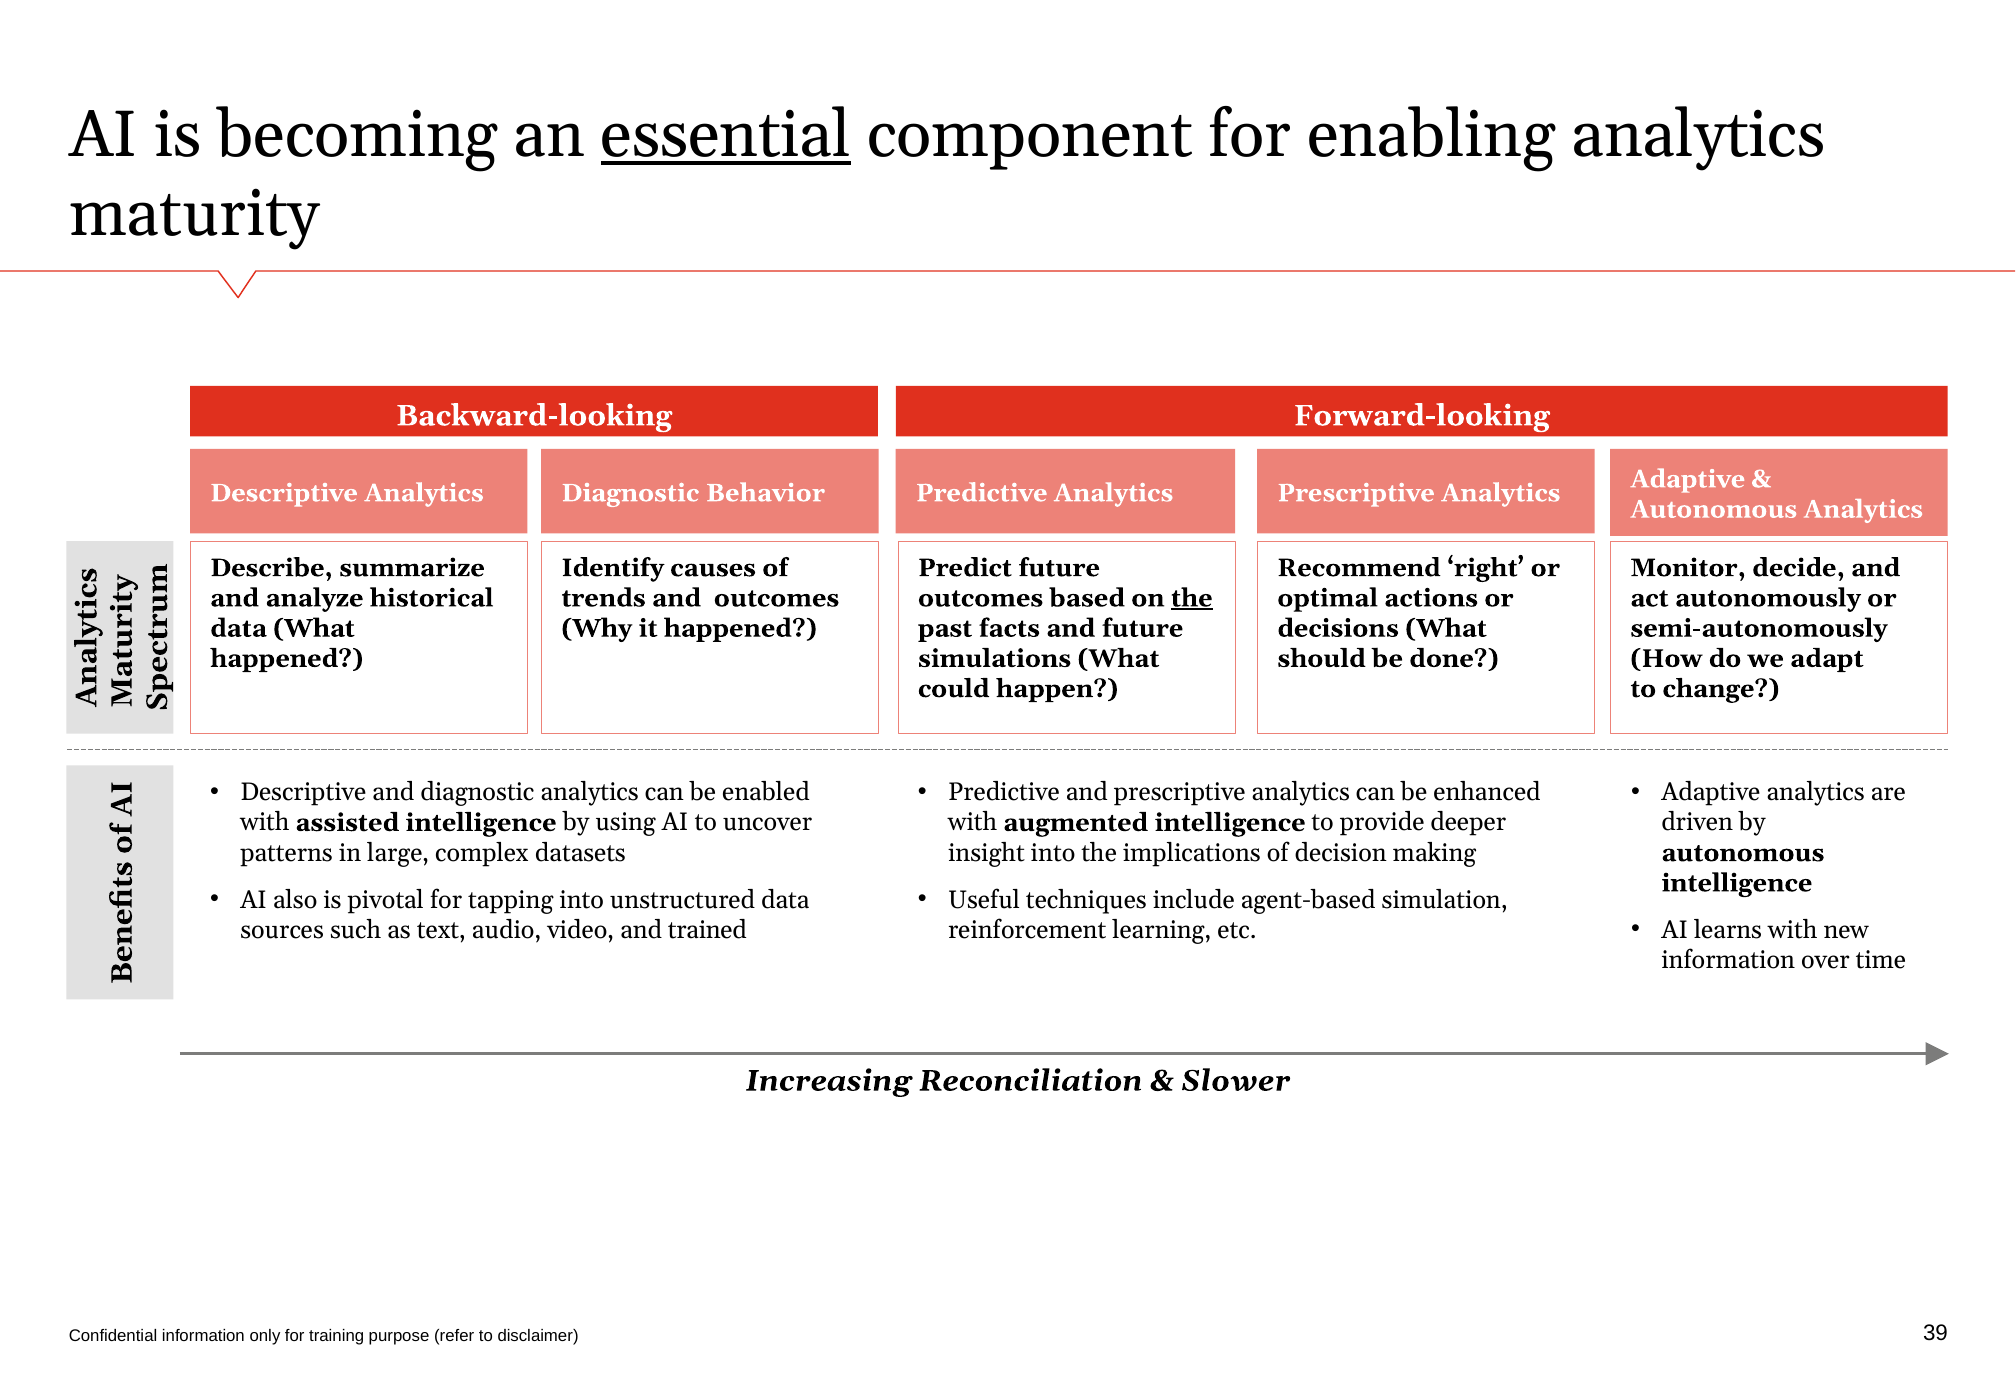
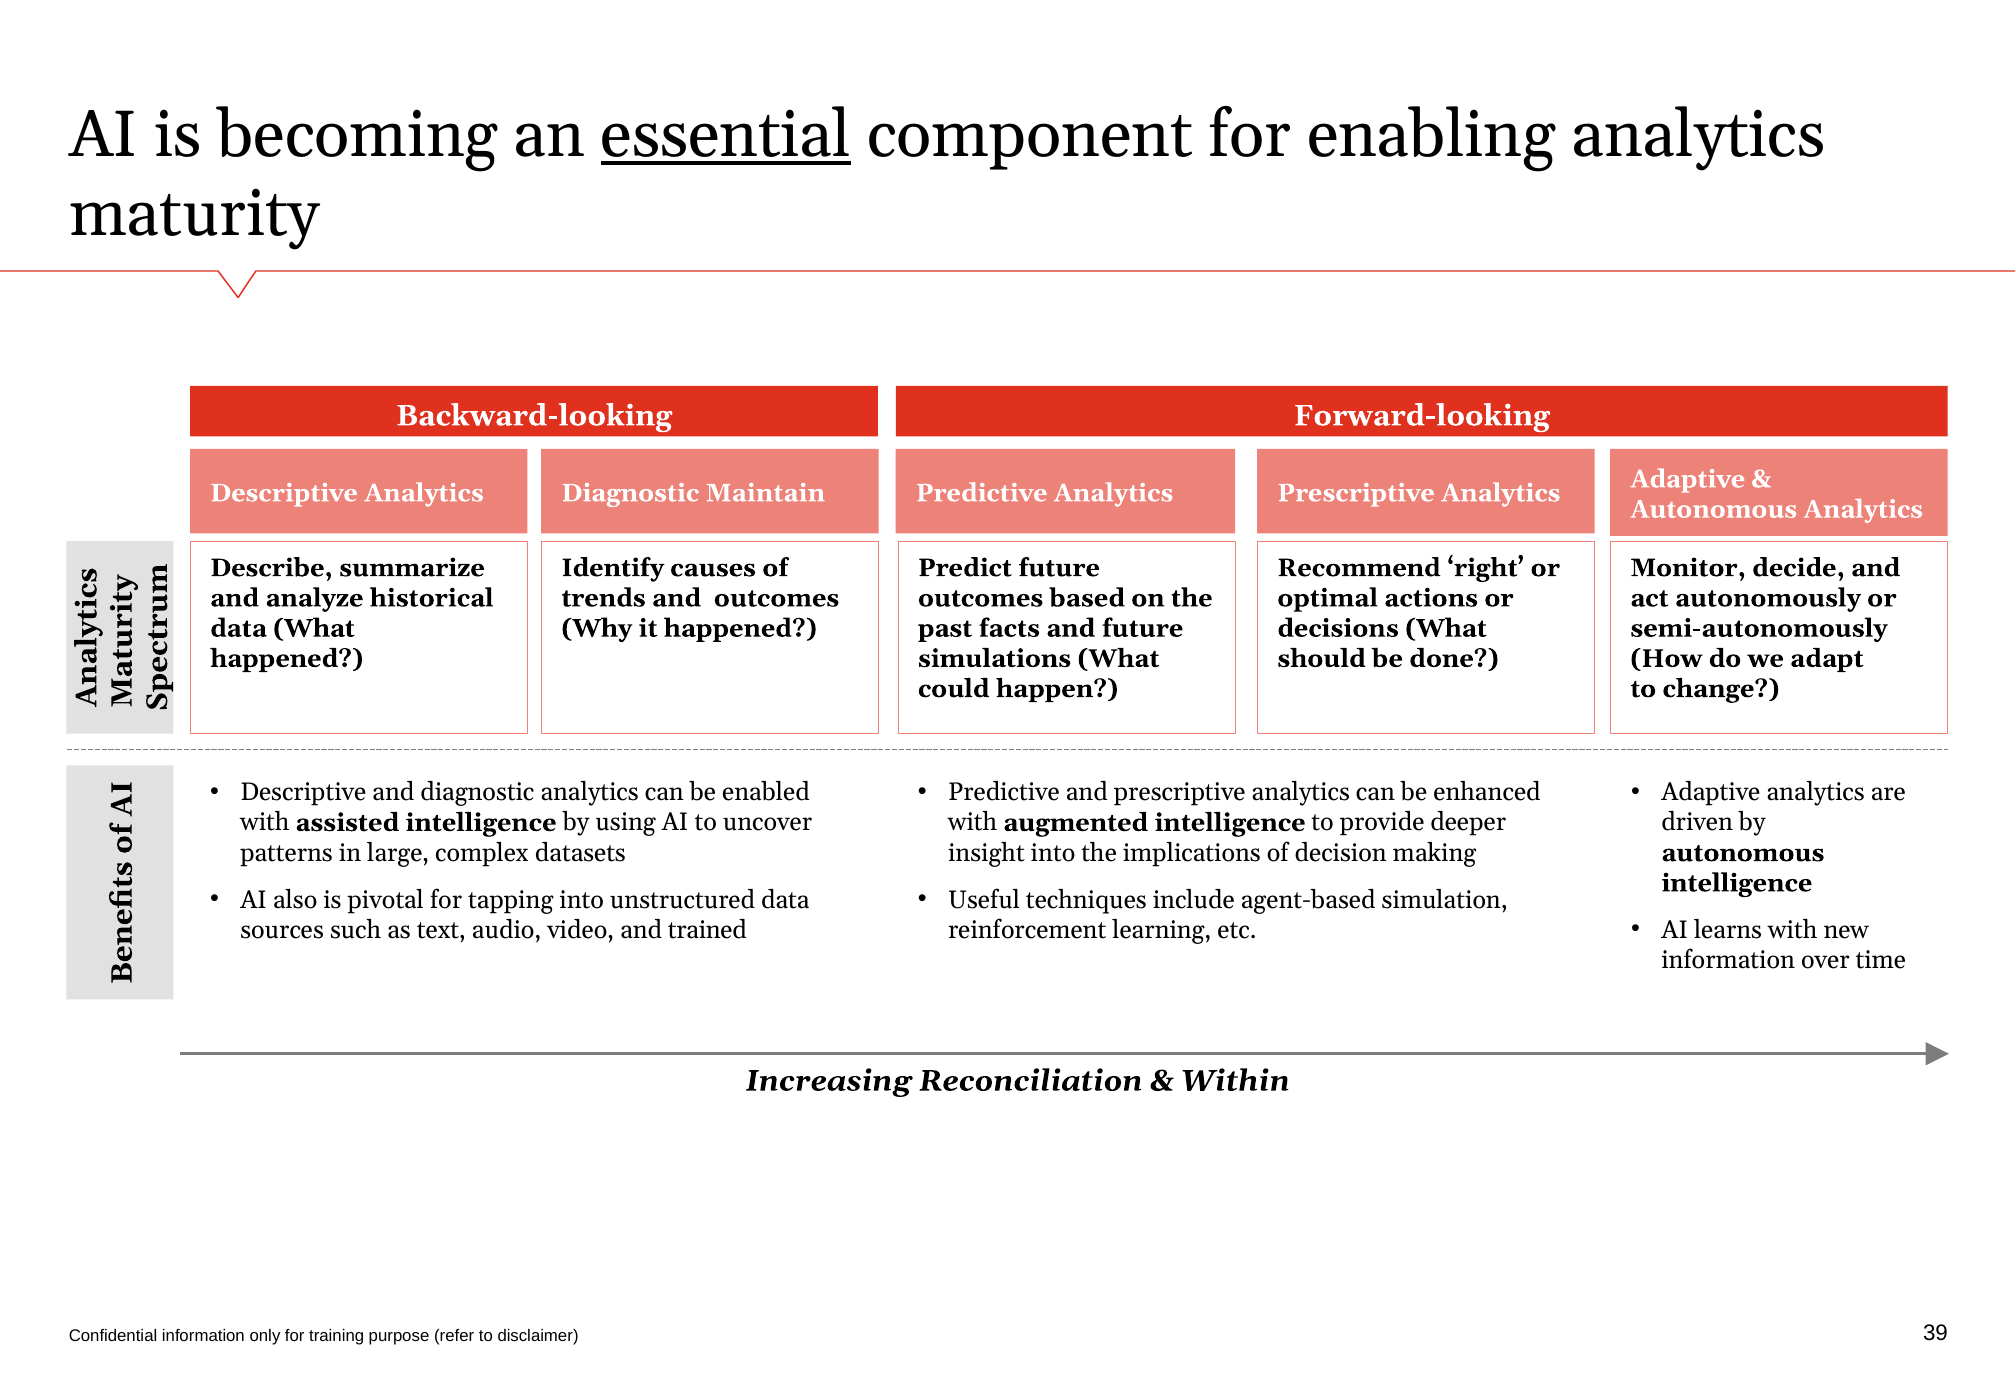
Behavior: Behavior -> Maintain
the at (1192, 598) underline: present -> none
Slower: Slower -> Within
